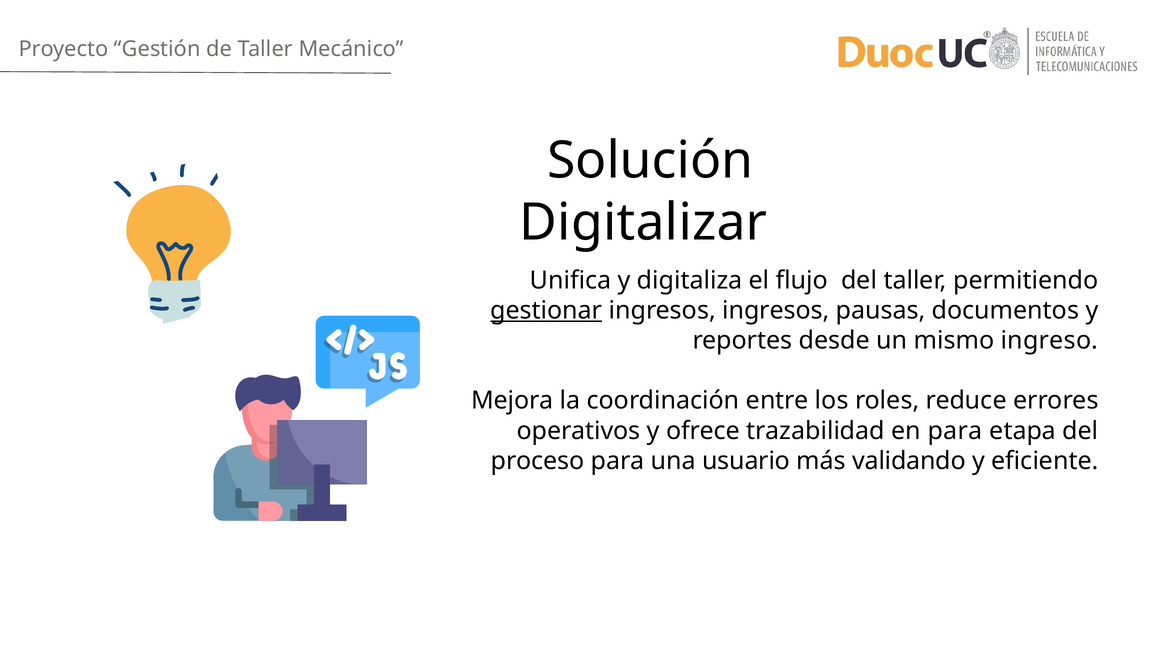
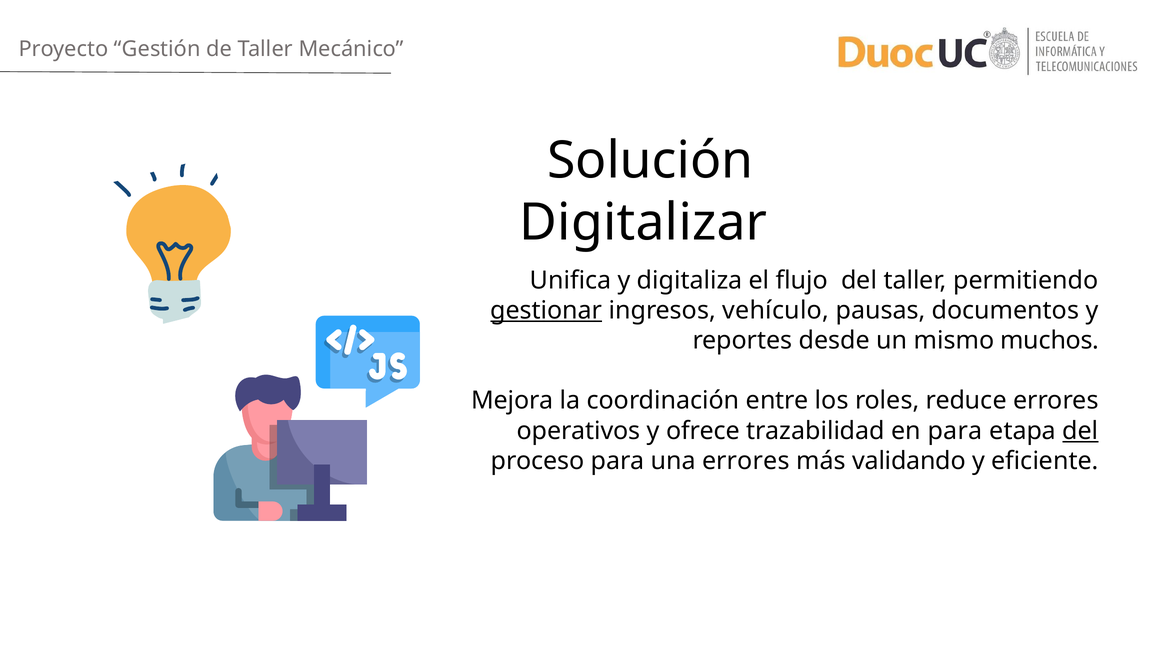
ingresos ingresos: ingresos -> vehículo
ingreso: ingreso -> muchos
del at (1080, 431) underline: none -> present
una usuario: usuario -> errores
